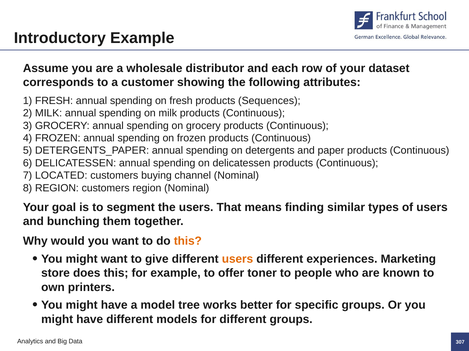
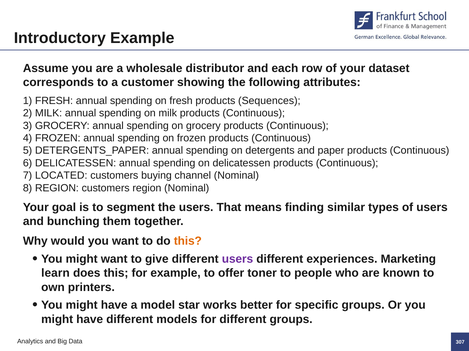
users at (237, 260) colour: orange -> purple
store: store -> learn
tree: tree -> star
